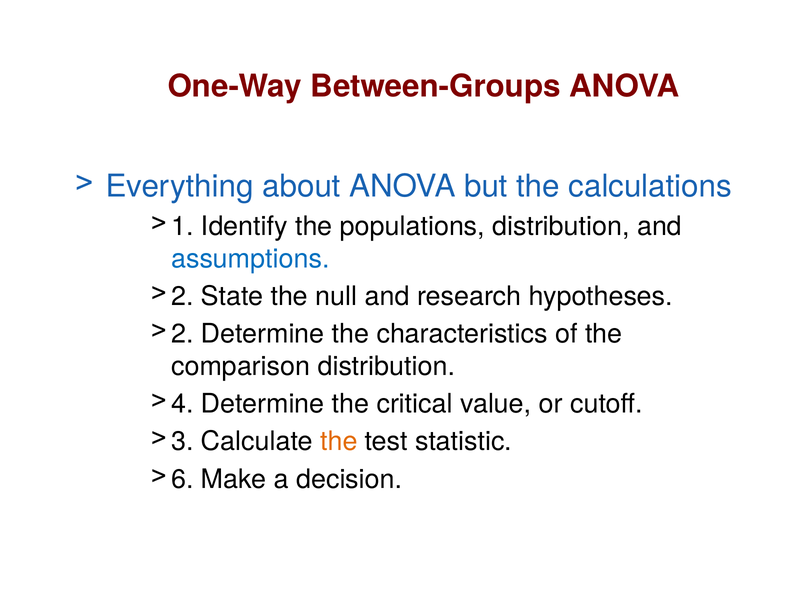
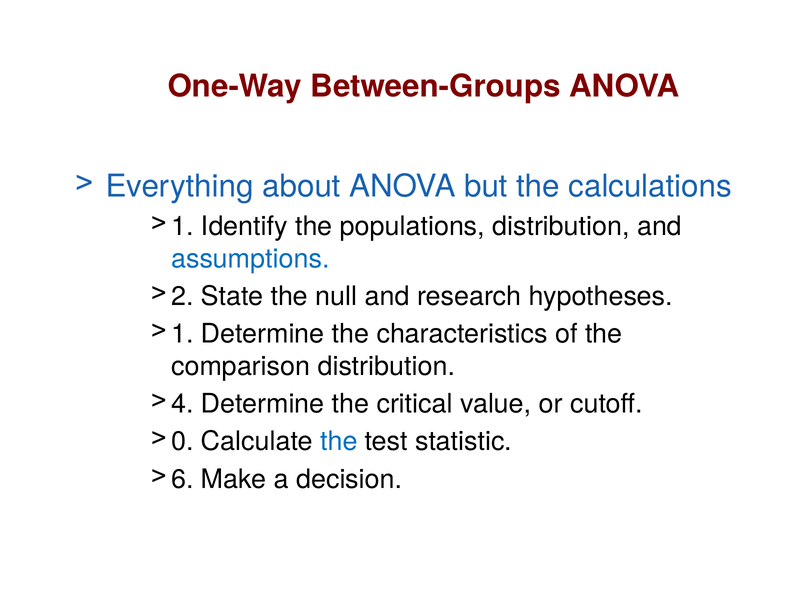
2 at (182, 334): 2 -> 1
3: 3 -> 0
the at (339, 442) colour: orange -> blue
